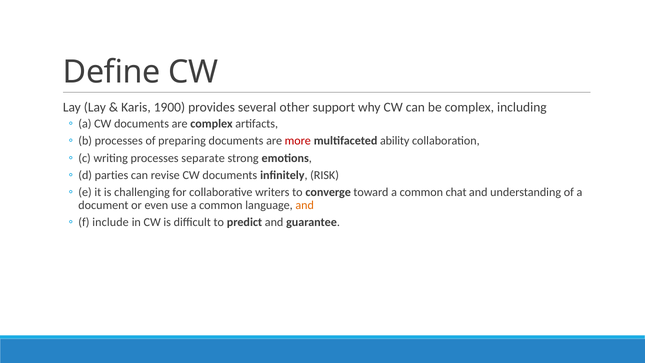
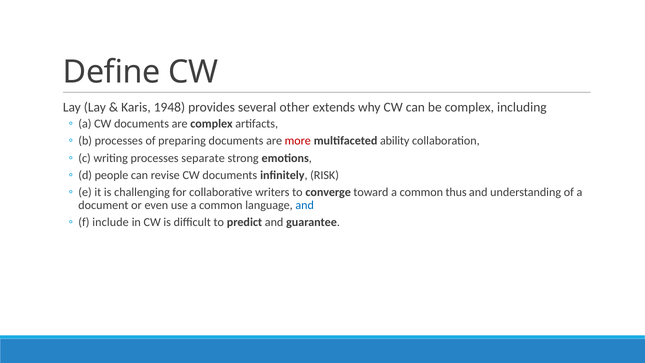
1900: 1900 -> 1948
support: support -> extends
parties: parties -> people
chat: chat -> thus
and at (305, 205) colour: orange -> blue
